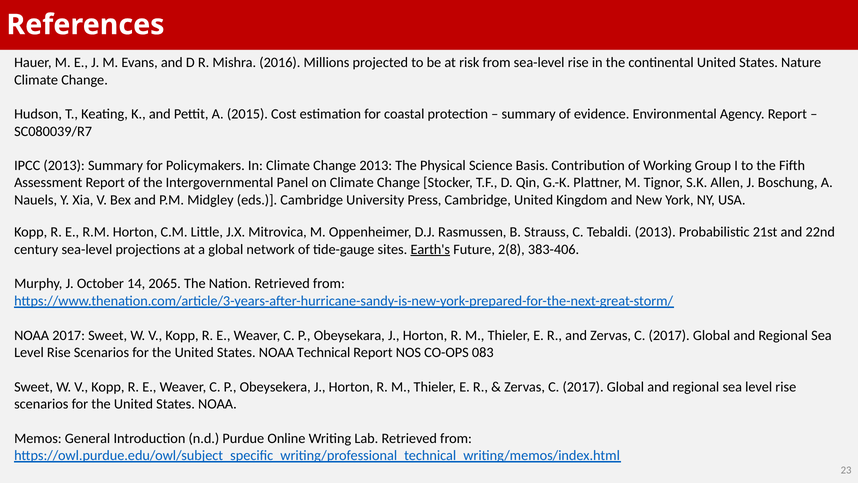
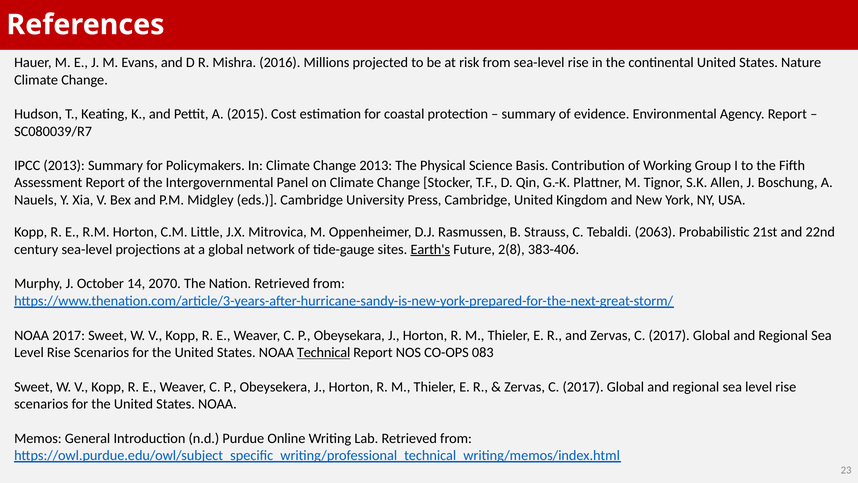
Tebaldi 2013: 2013 -> 2063
2065: 2065 -> 2070
Technical underline: none -> present
